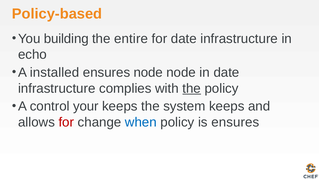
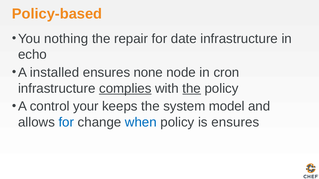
building: building -> nothing
entire: entire -> repair
ensures node: node -> none
in date: date -> cron
complies underline: none -> present
system keeps: keeps -> model
for at (66, 123) colour: red -> blue
